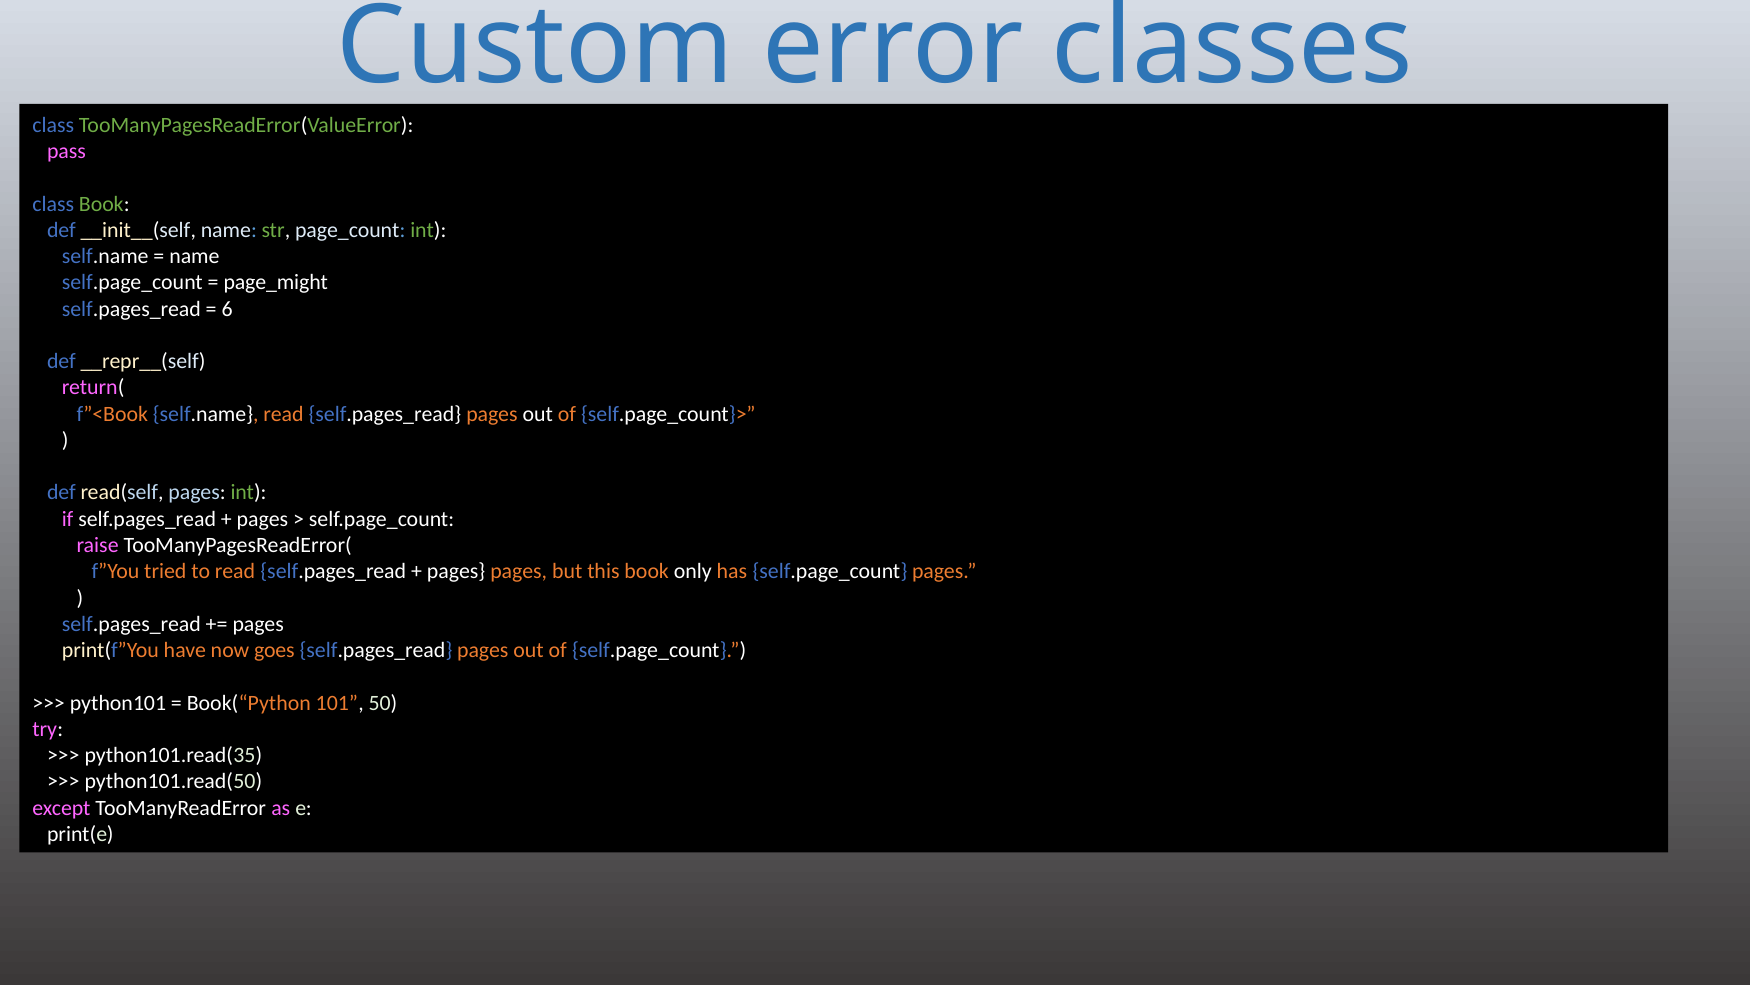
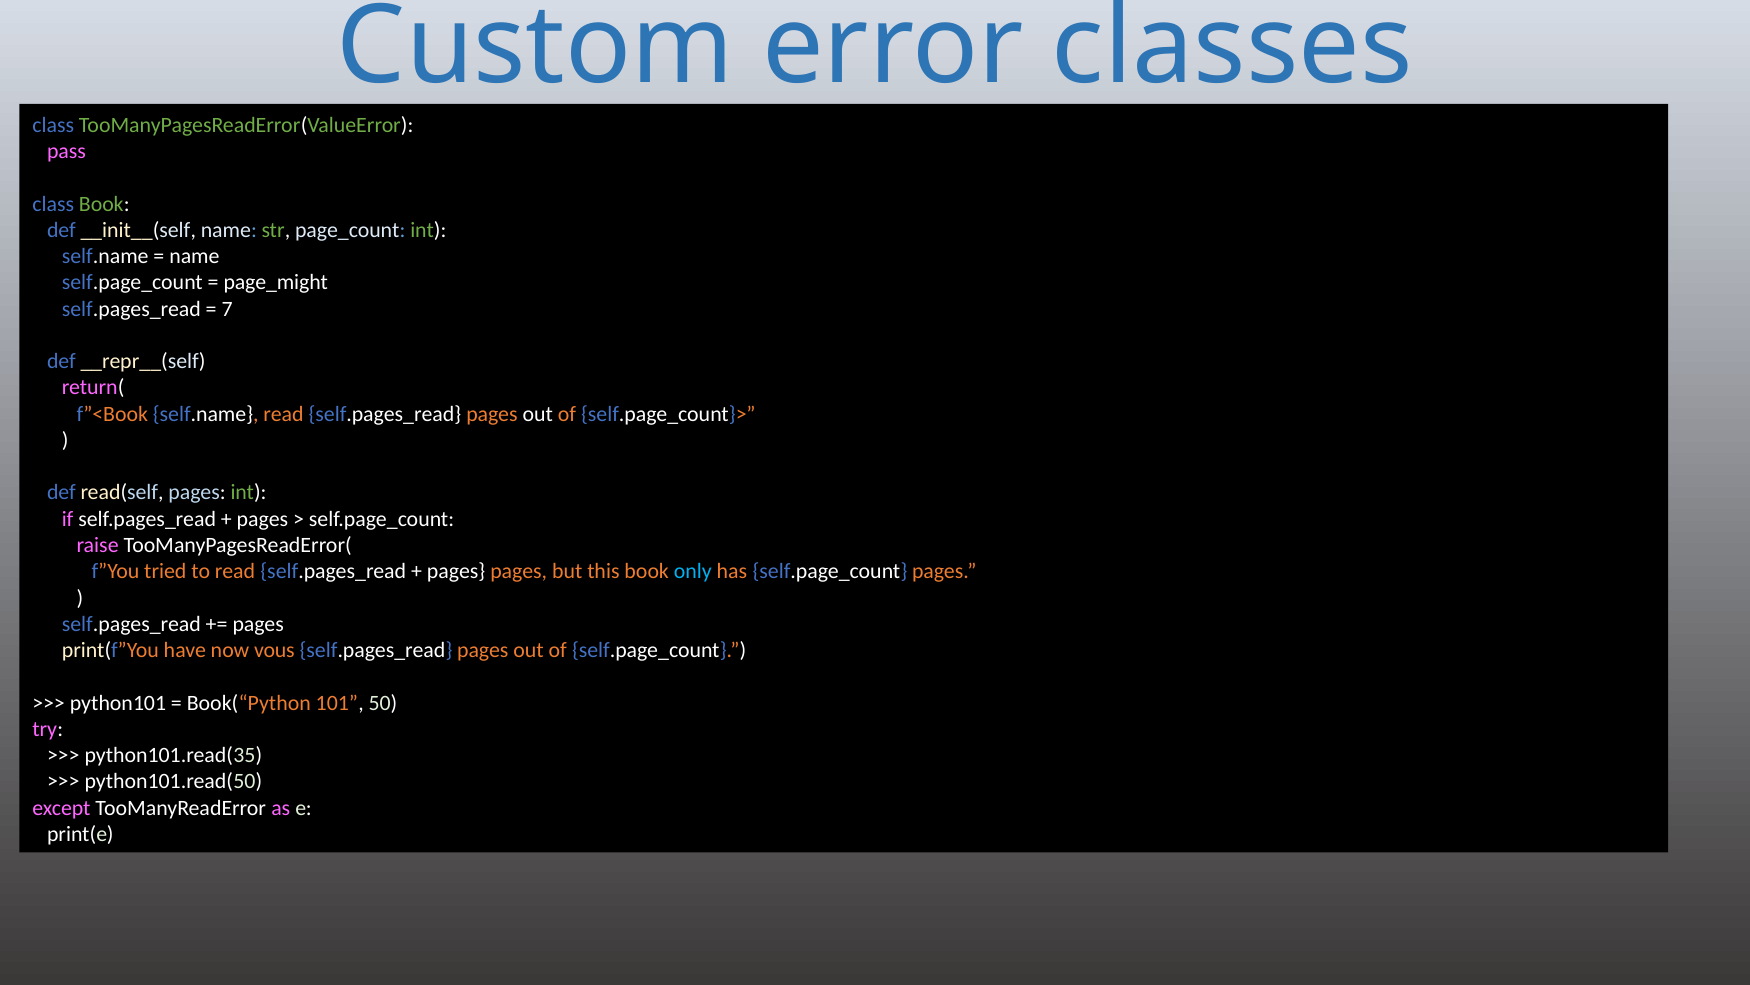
6: 6 -> 7
only colour: white -> light blue
goes: goes -> vous
